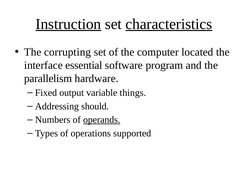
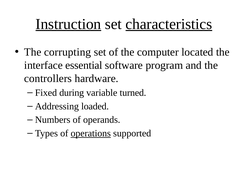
parallelism: parallelism -> controllers
output: output -> during
things: things -> turned
should: should -> loaded
operands underline: present -> none
operations underline: none -> present
